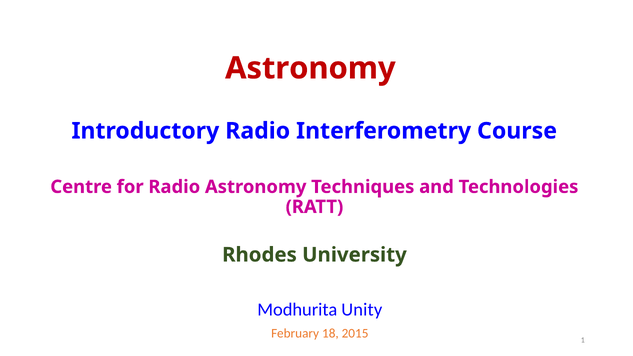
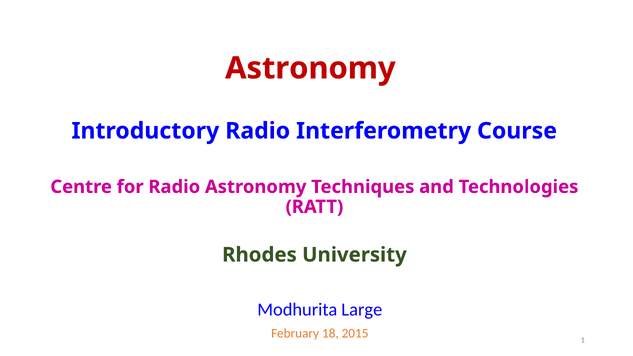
Unity: Unity -> Large
